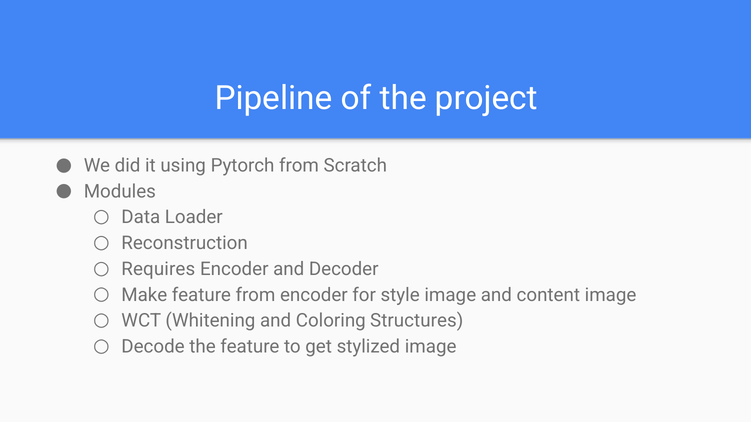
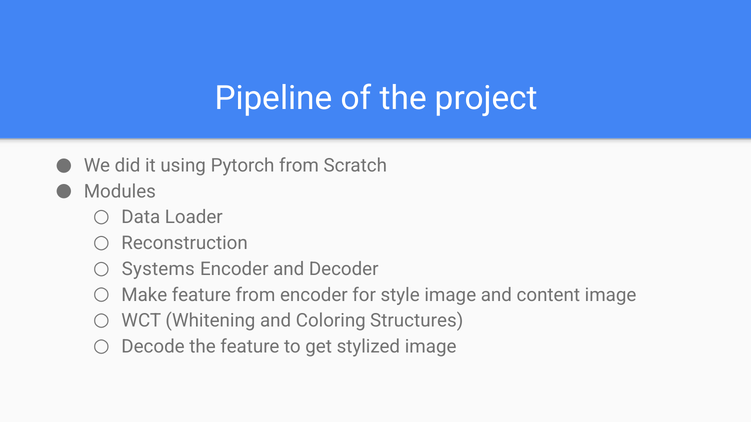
Requires: Requires -> Systems
